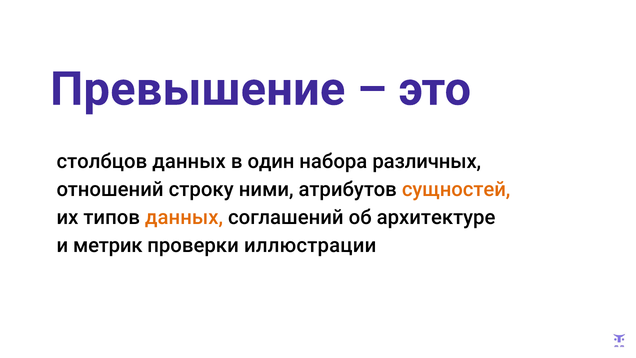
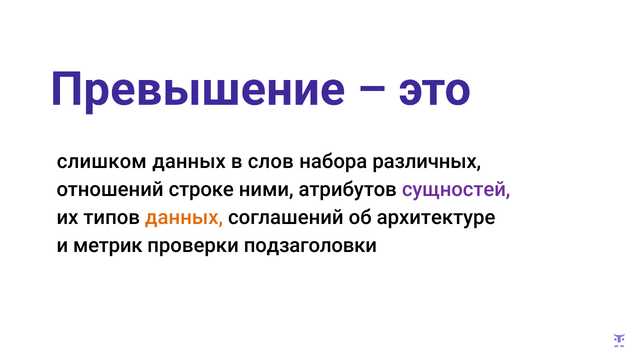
столбцов: столбцов -> слишком
один: один -> слов
строку: строку -> строке
сущностей colour: orange -> purple
иллюстрации: иллюстрации -> подзаголовки
